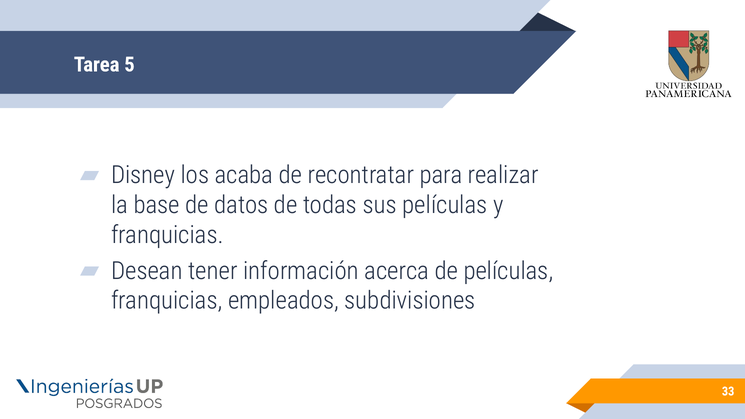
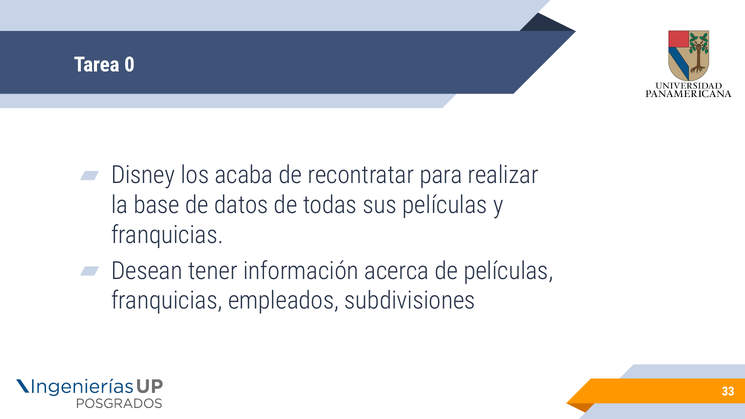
5: 5 -> 0
